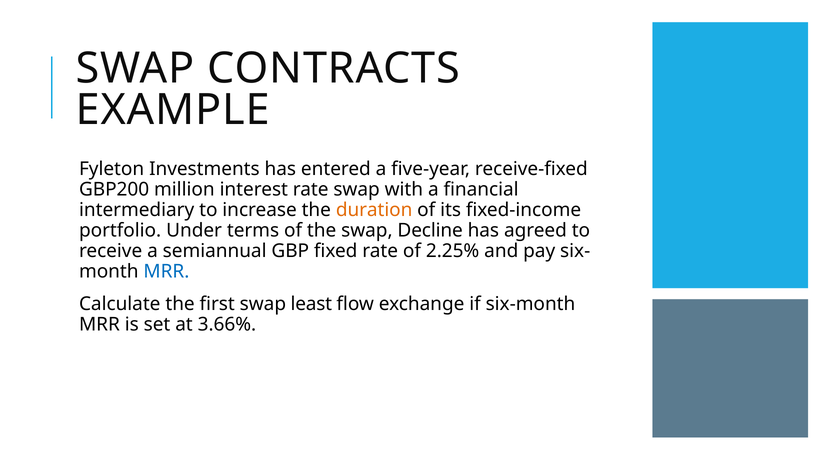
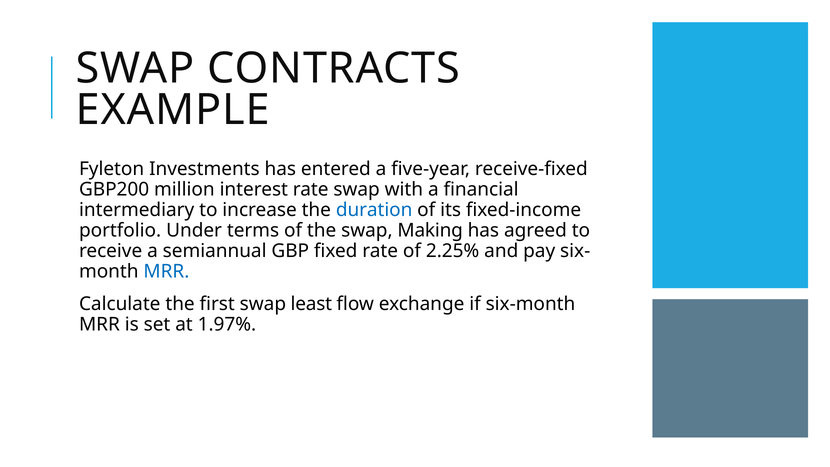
duration colour: orange -> blue
Decline: Decline -> Making
3.66%: 3.66% -> 1.97%
